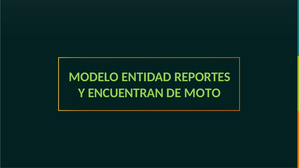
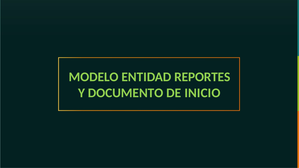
ENCUENTRAN: ENCUENTRAN -> DOCUMENTO
MOTO: MOTO -> INICIO
